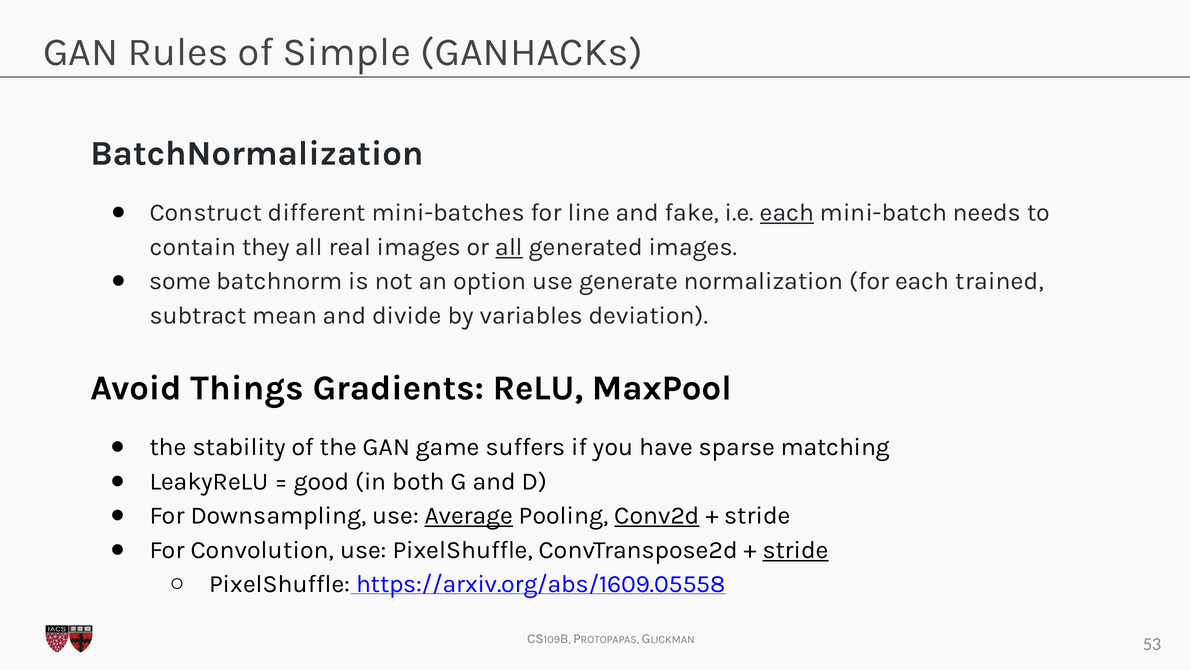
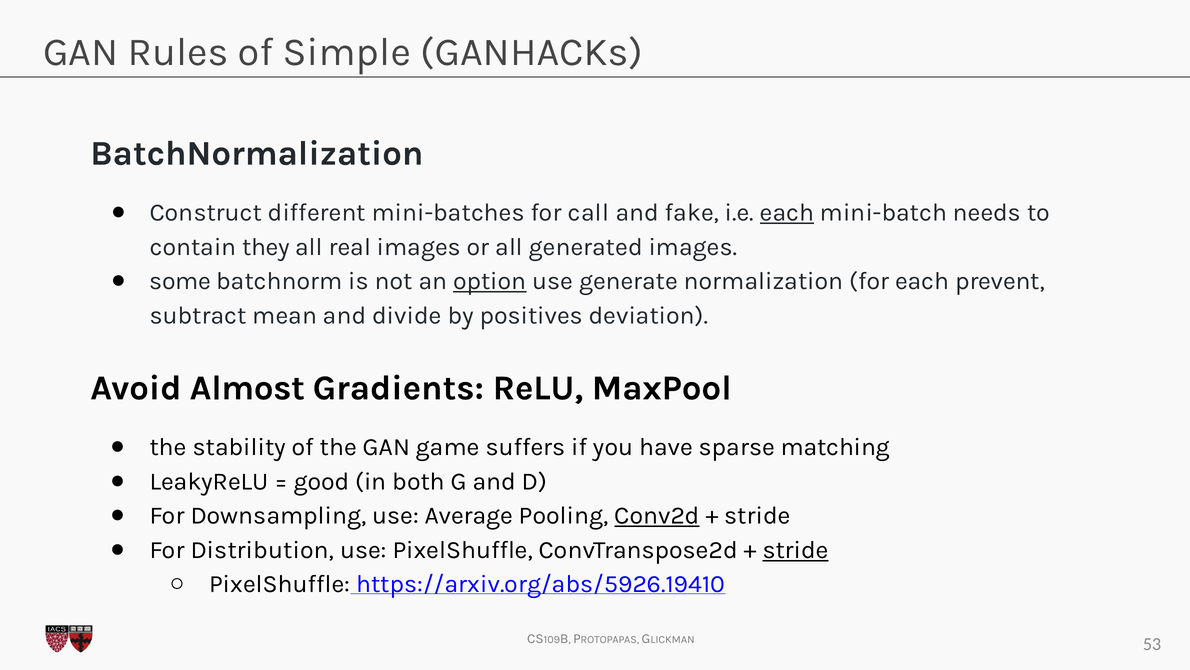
line: line -> call
all at (509, 247) underline: present -> none
option underline: none -> present
trained: trained -> prevent
variables: variables -> positives
Things: Things -> Almost
Average underline: present -> none
Convolution: Convolution -> Distribution
https://arxiv.org/abs/1609.05558: https://arxiv.org/abs/1609.05558 -> https://arxiv.org/abs/5926.19410
